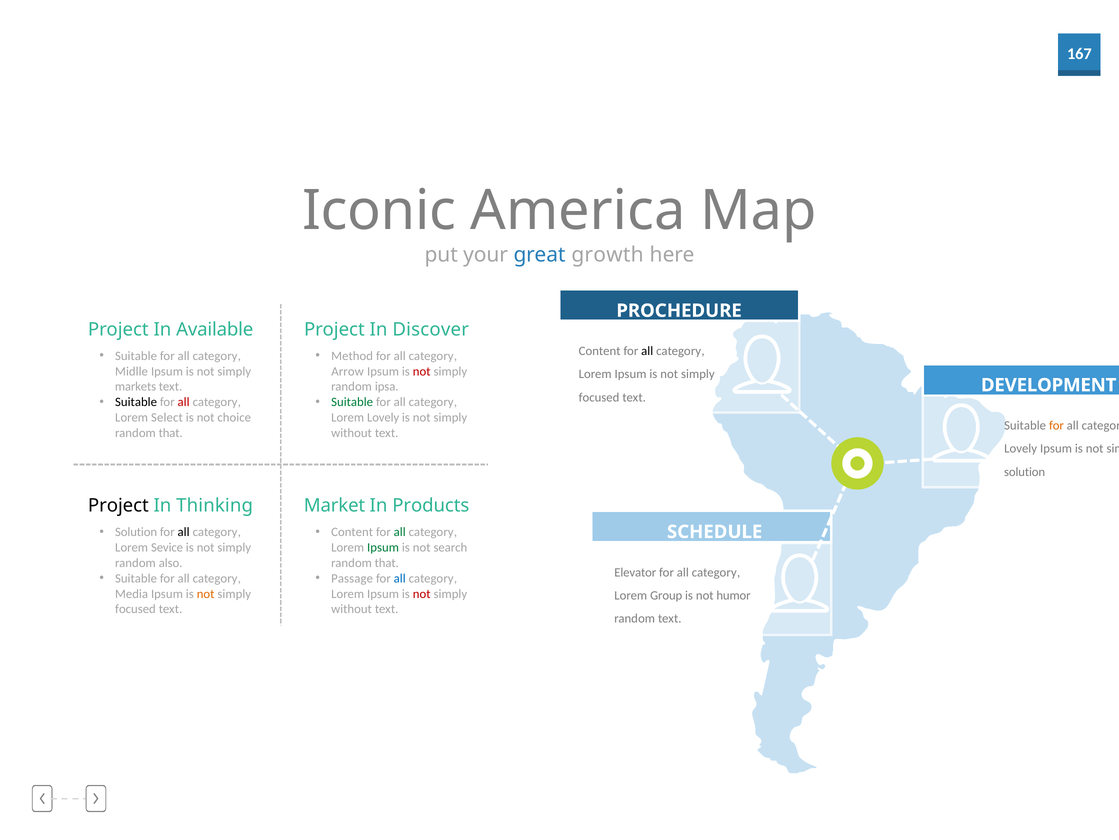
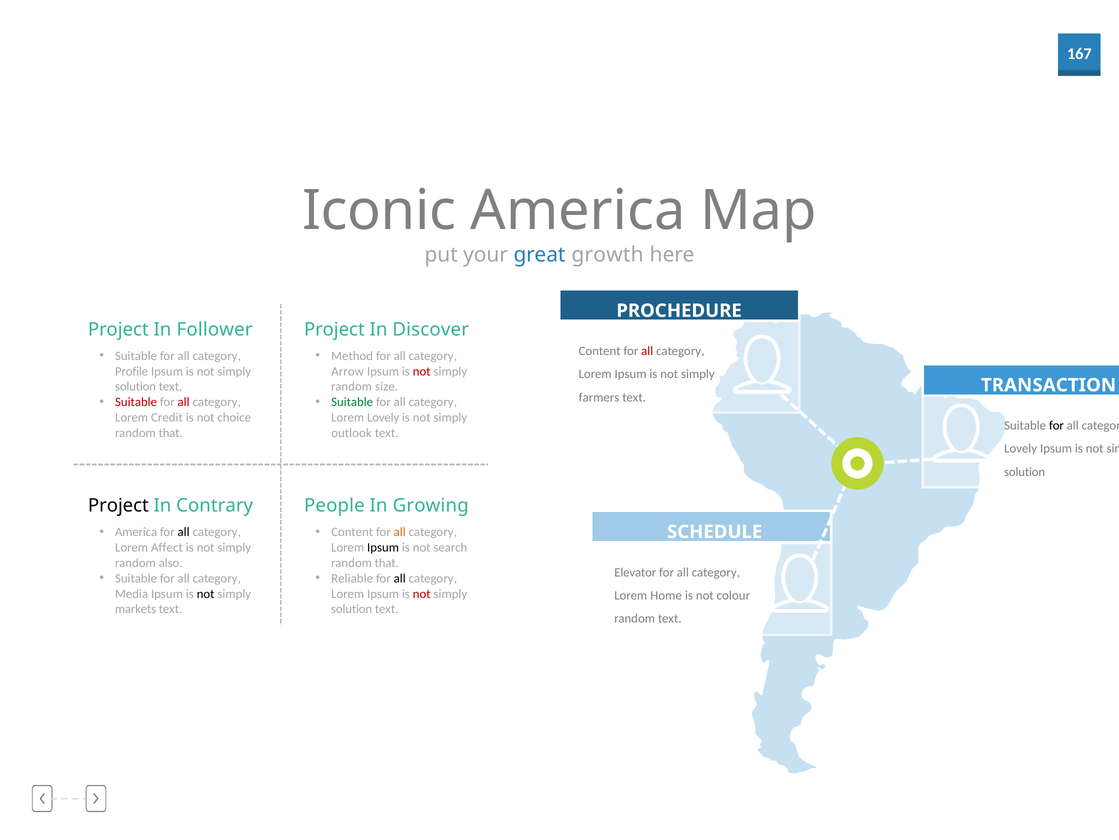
Available: Available -> Follower
all at (647, 351) colour: black -> red
Midlle: Midlle -> Profile
markets at (136, 386): markets -> solution
ipsa: ipsa -> size
DEVELOPMENT: DEVELOPMENT -> TRANSACTION
focused at (599, 397): focused -> farmers
Suitable at (136, 402) colour: black -> red
Select: Select -> Credit
for at (1056, 425) colour: orange -> black
without at (352, 433): without -> outlook
Thinking: Thinking -> Contrary
Market: Market -> People
Products: Products -> Growing
Solution at (136, 532): Solution -> America
all at (400, 532) colour: green -> orange
Sevice: Sevice -> Affect
Ipsum at (383, 547) colour: green -> black
Passage: Passage -> Reliable
all at (400, 578) colour: blue -> black
not at (206, 593) colour: orange -> black
Group: Group -> Home
humor: humor -> colour
focused at (135, 609): focused -> markets
without at (352, 609): without -> solution
